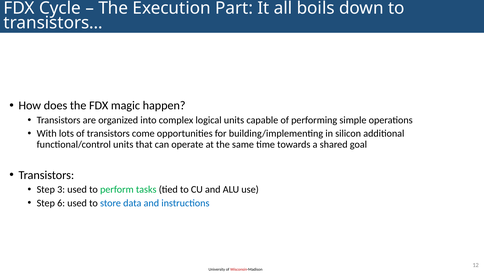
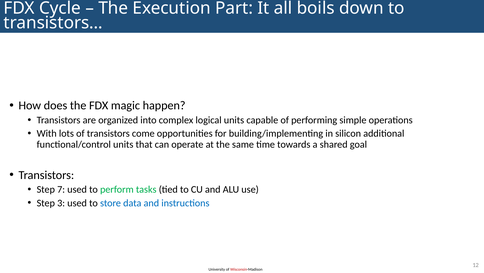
3: 3 -> 7
6: 6 -> 3
